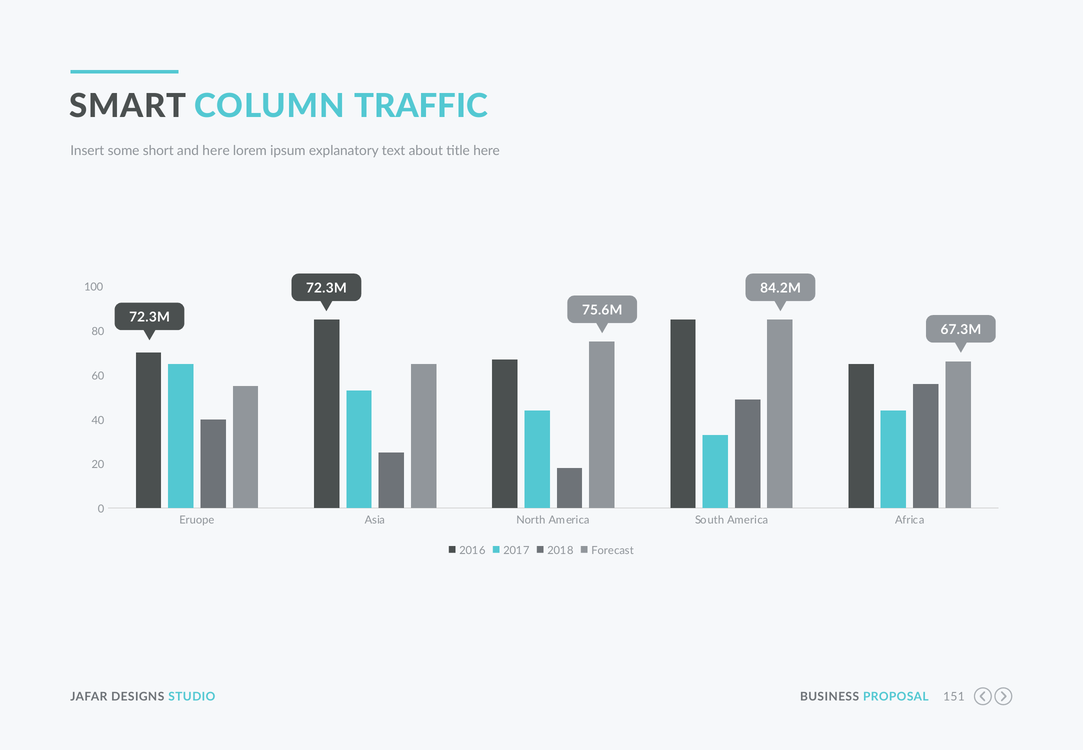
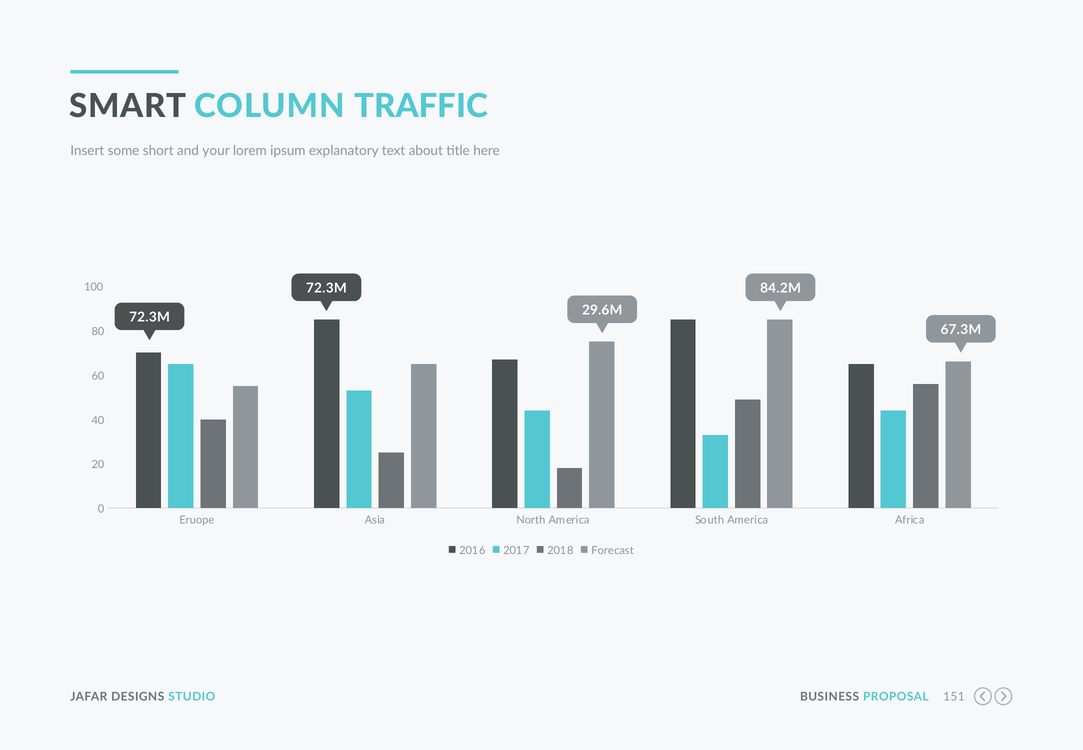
and here: here -> your
75.6M: 75.6M -> 29.6M
